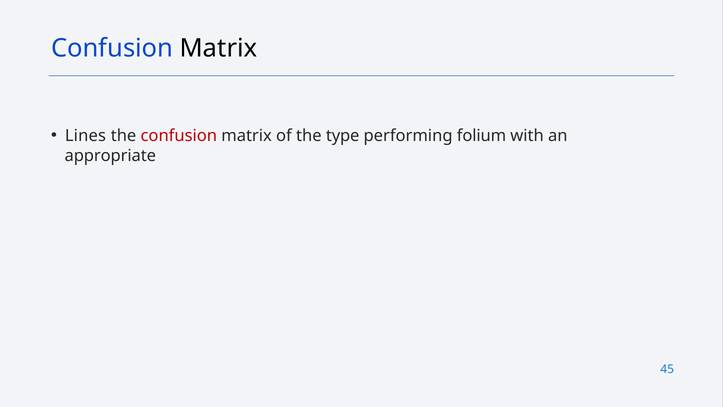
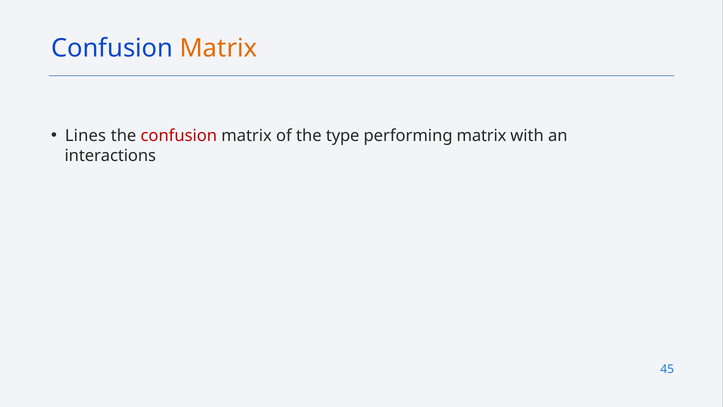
Matrix at (218, 48) colour: black -> orange
performing folium: folium -> matrix
appropriate: appropriate -> interactions
